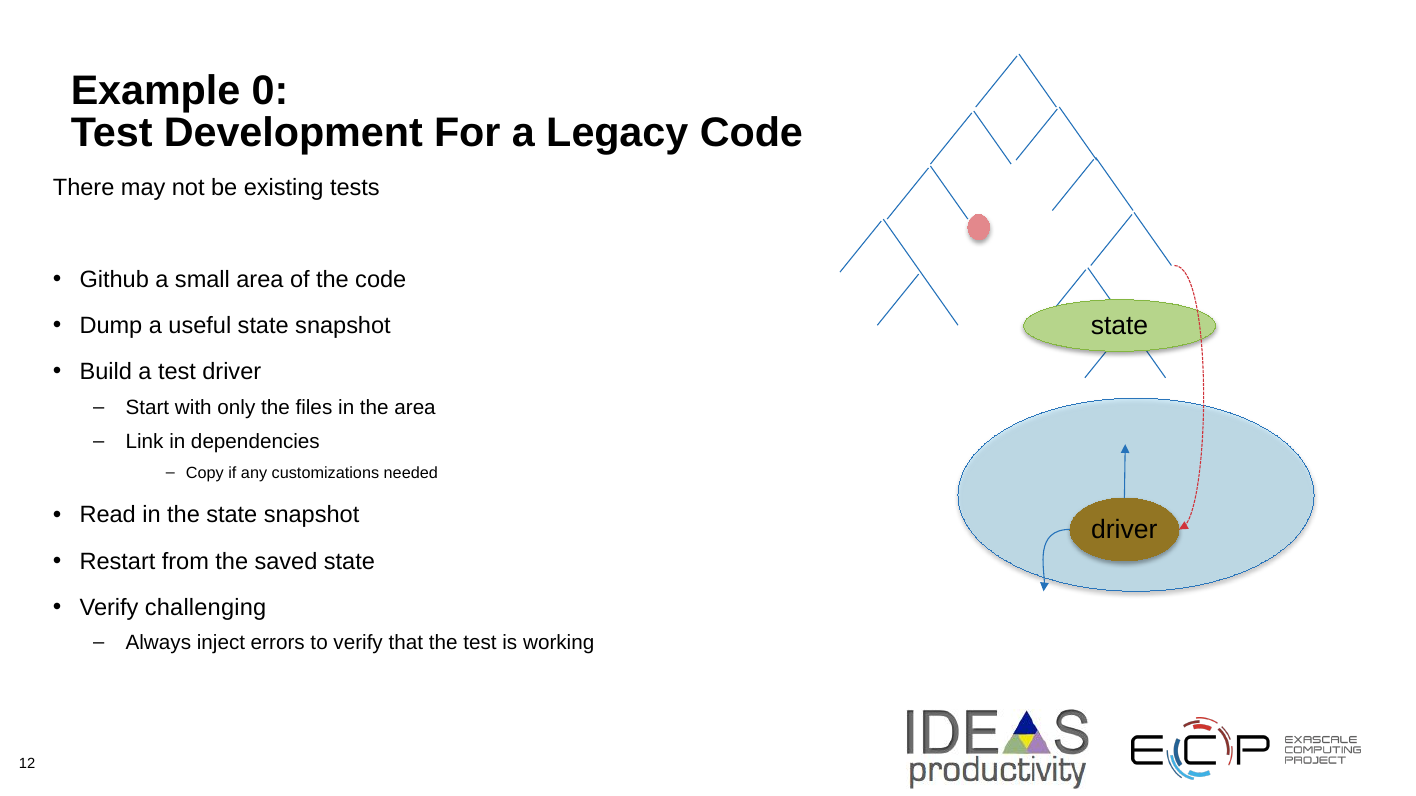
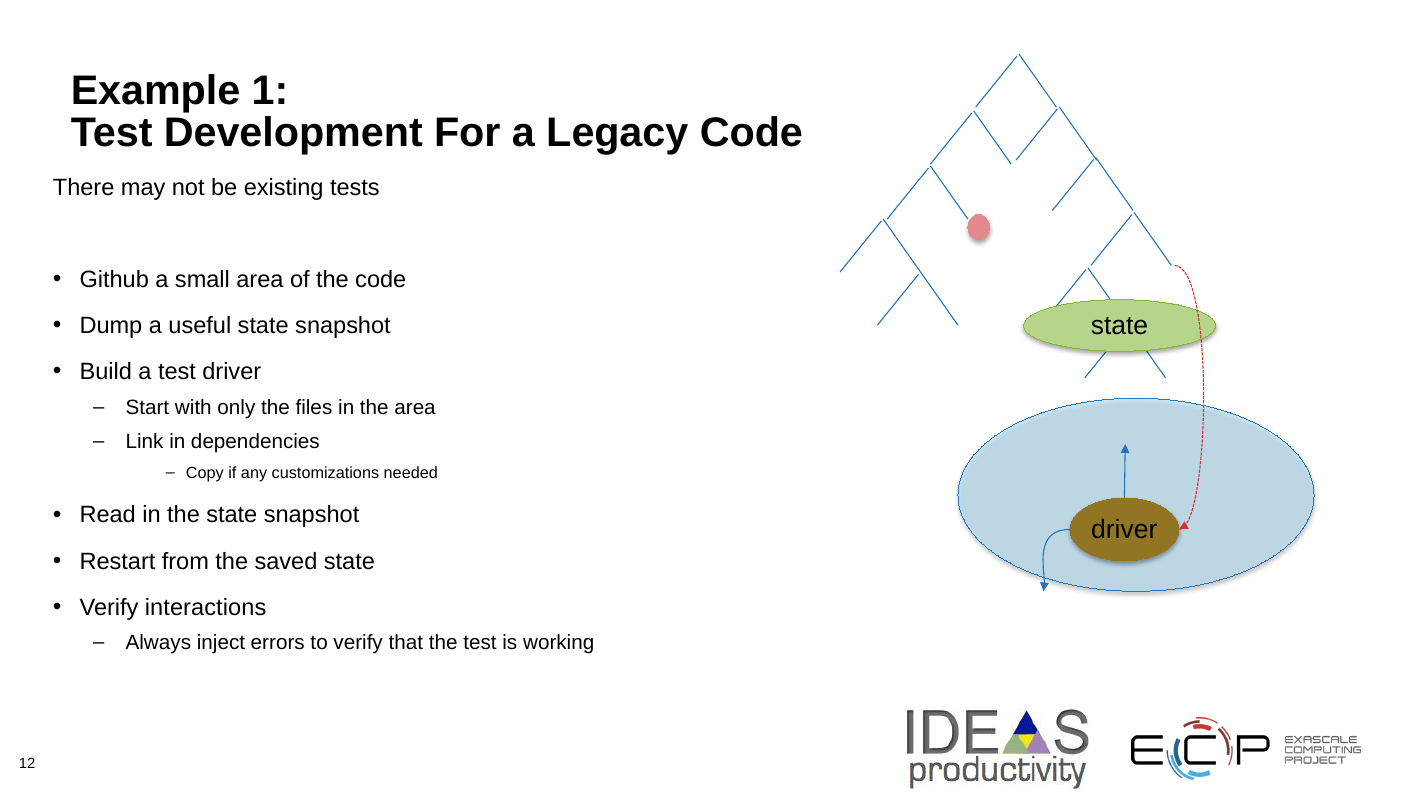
0: 0 -> 1
challenging: challenging -> interactions
